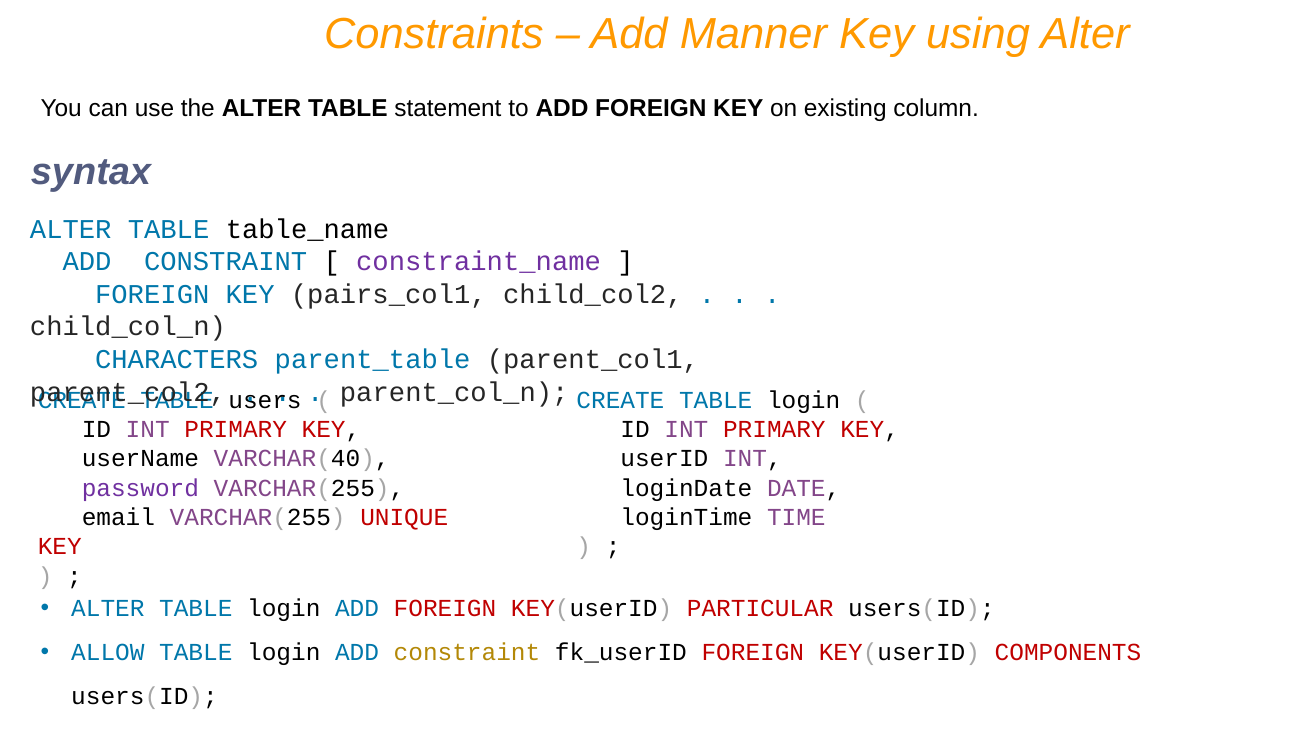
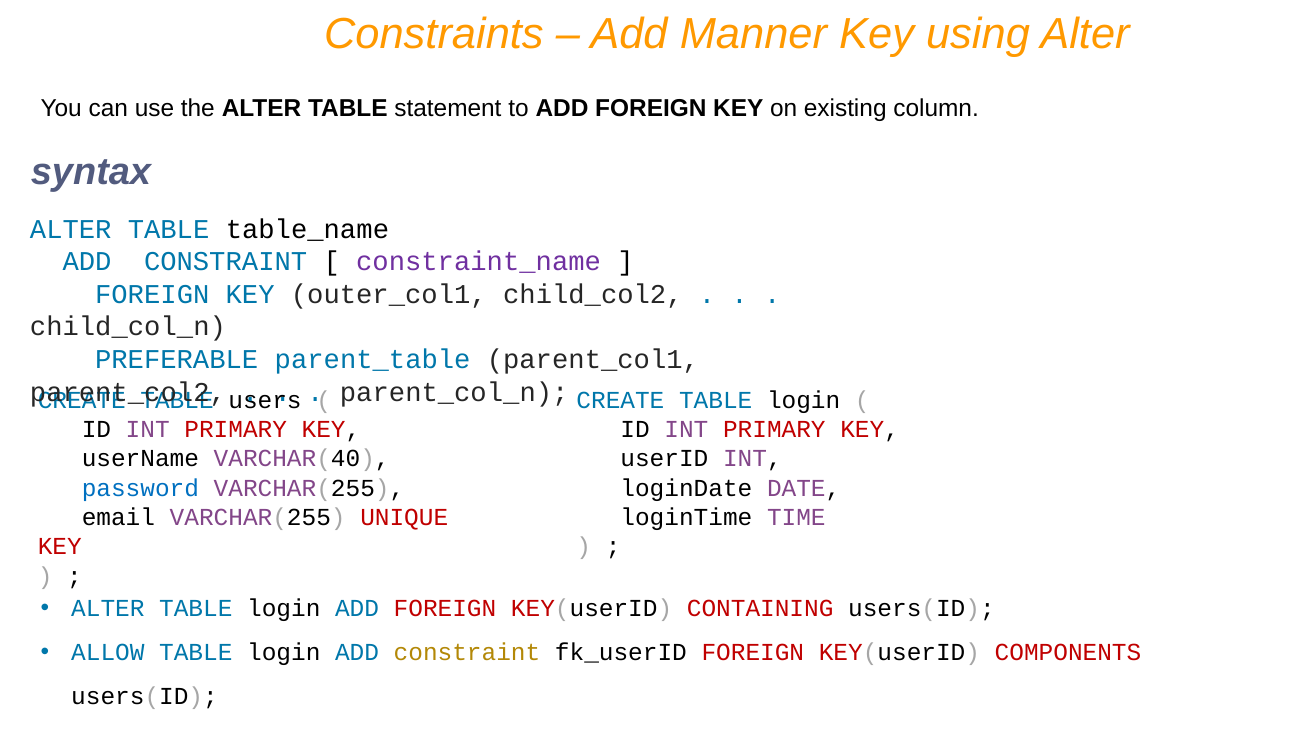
pairs_col1: pairs_col1 -> outer_col1
CHARACTERS: CHARACTERS -> PREFERABLE
password colour: purple -> blue
PARTICULAR: PARTICULAR -> CONTAINING
